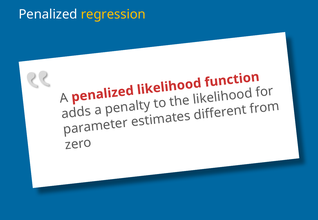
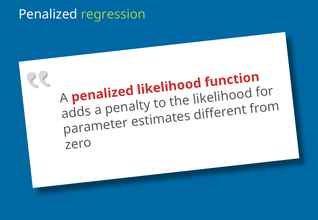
regression colour: yellow -> light green
